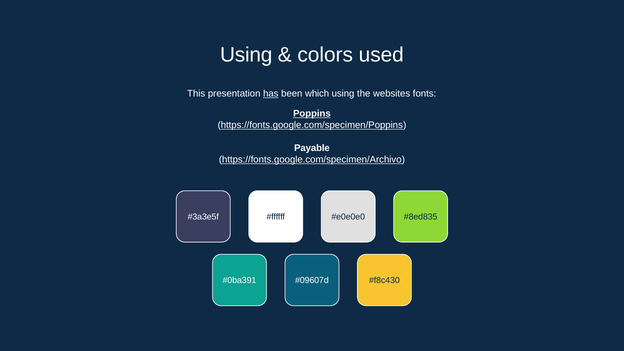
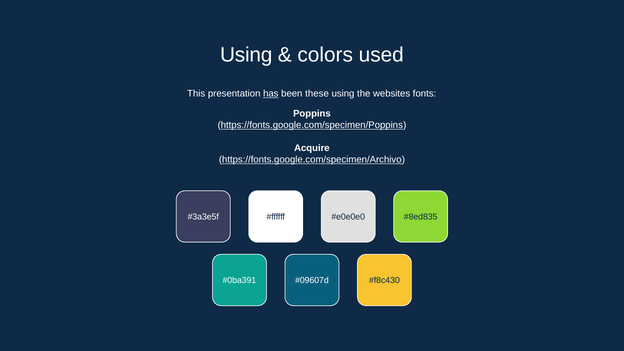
which: which -> these
Poppins underline: present -> none
Payable: Payable -> Acquire
